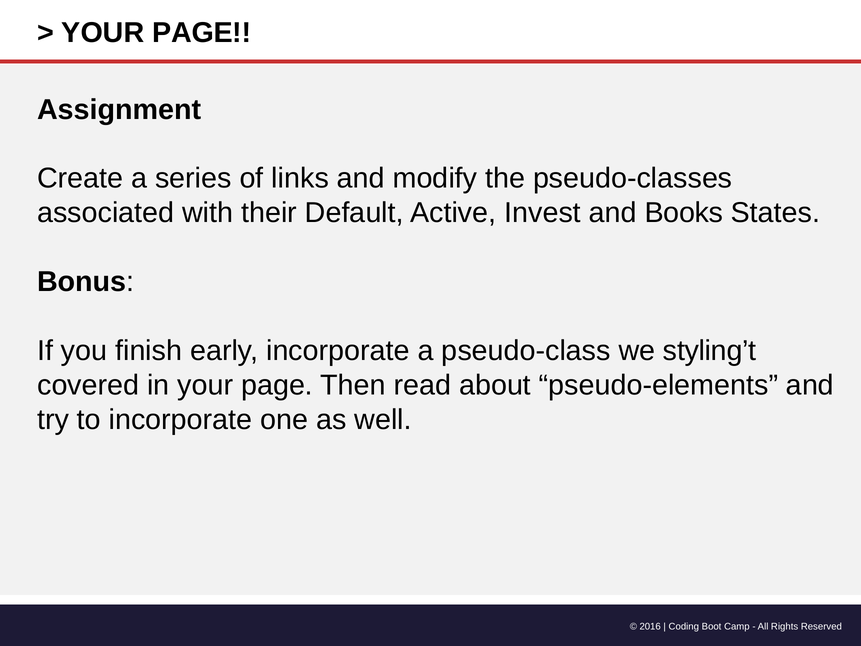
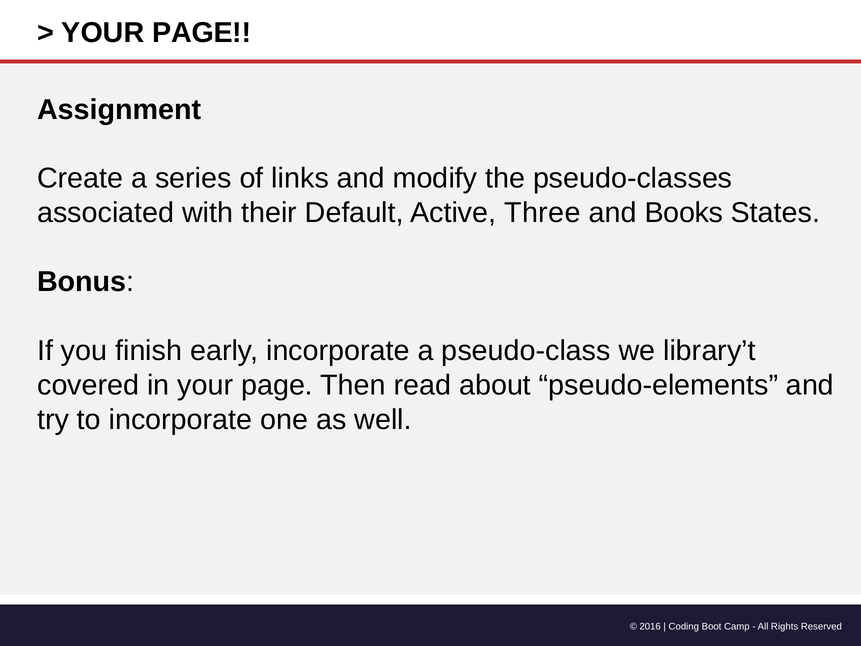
Invest: Invest -> Three
styling’t: styling’t -> library’t
